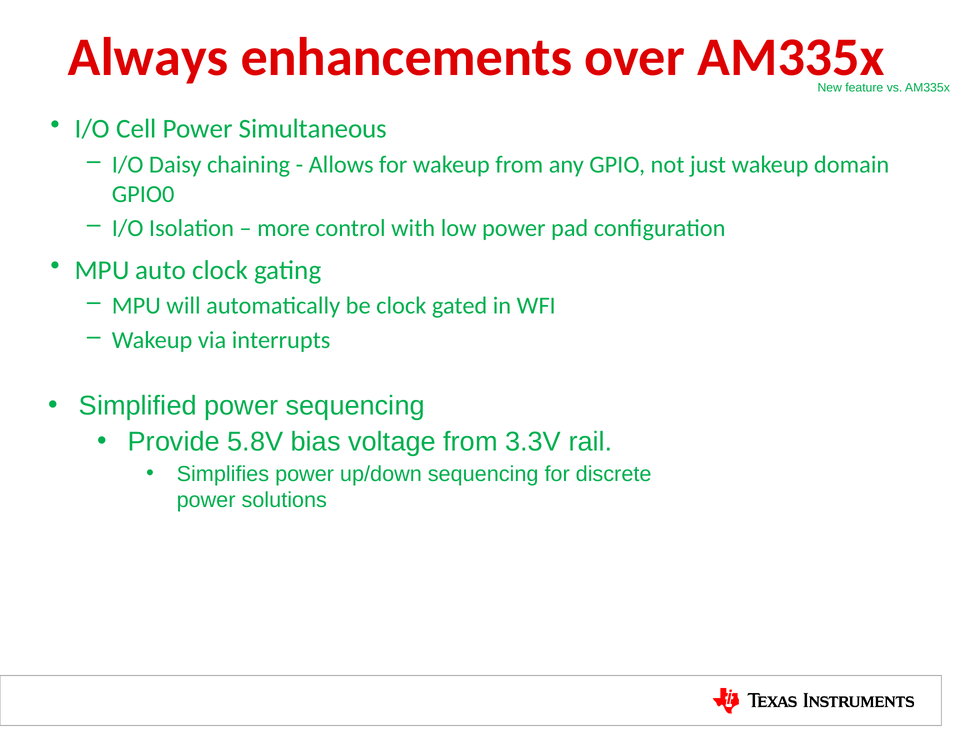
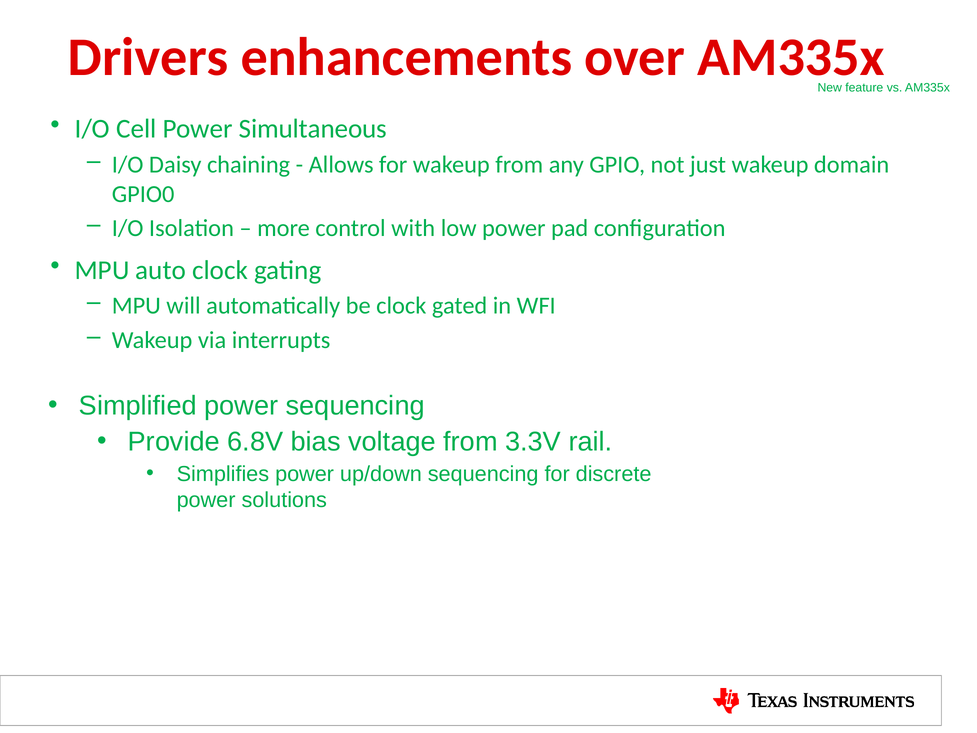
Always: Always -> Drivers
5.8V: 5.8V -> 6.8V
